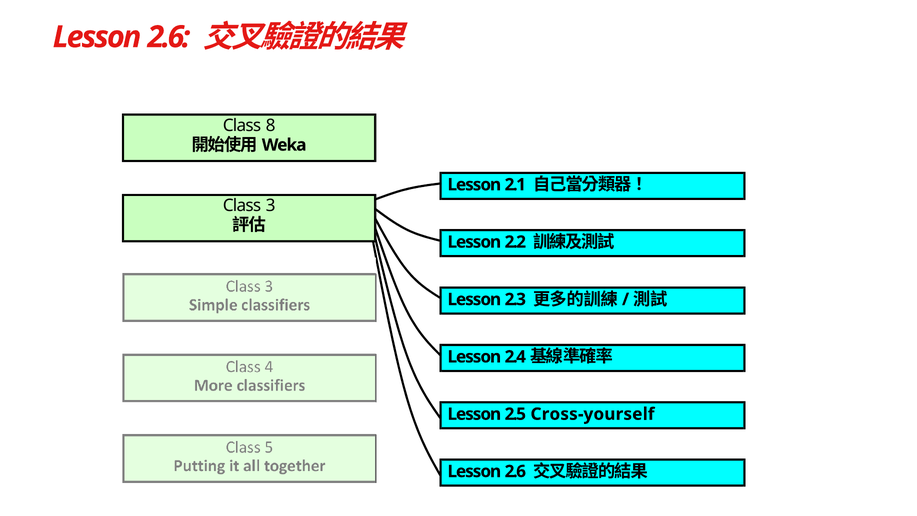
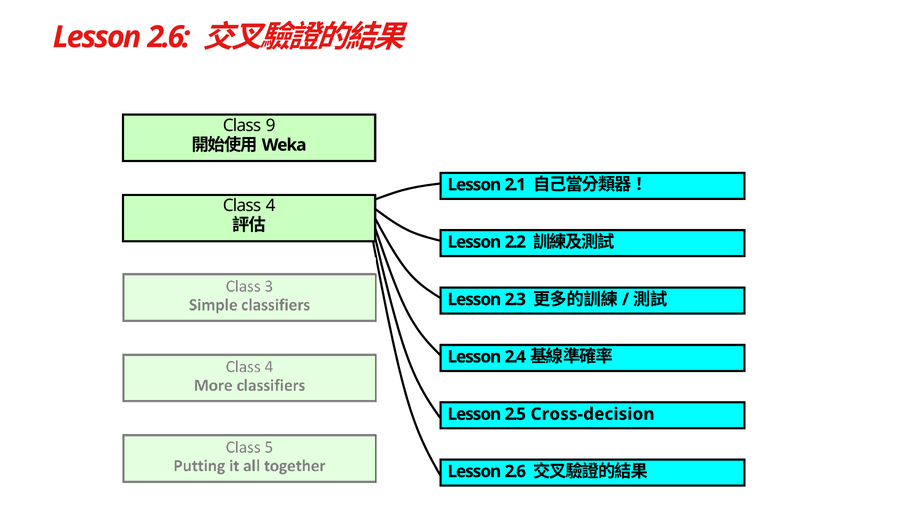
8: 8 -> 9
3 at (271, 206): 3 -> 4
Cross‐yourself: Cross‐yourself -> Cross‐decision
